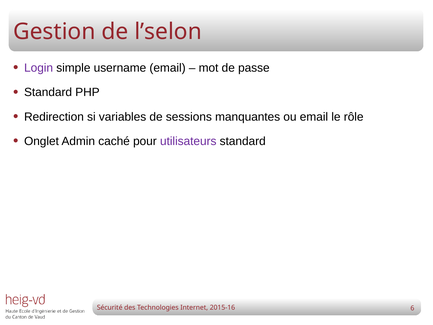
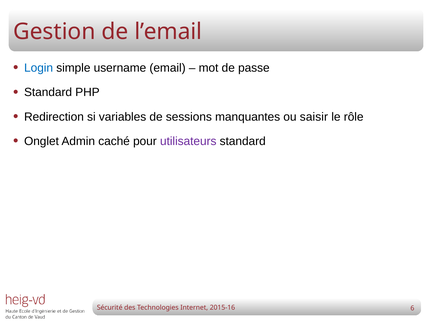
l’selon: l’selon -> l’email
Login colour: purple -> blue
ou email: email -> saisir
